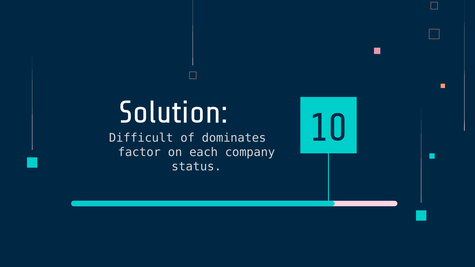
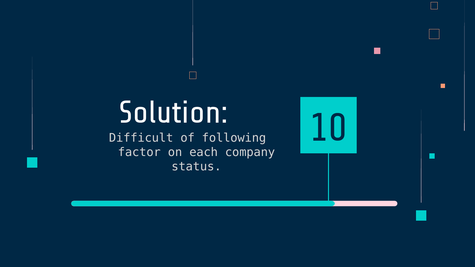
dominates: dominates -> following
